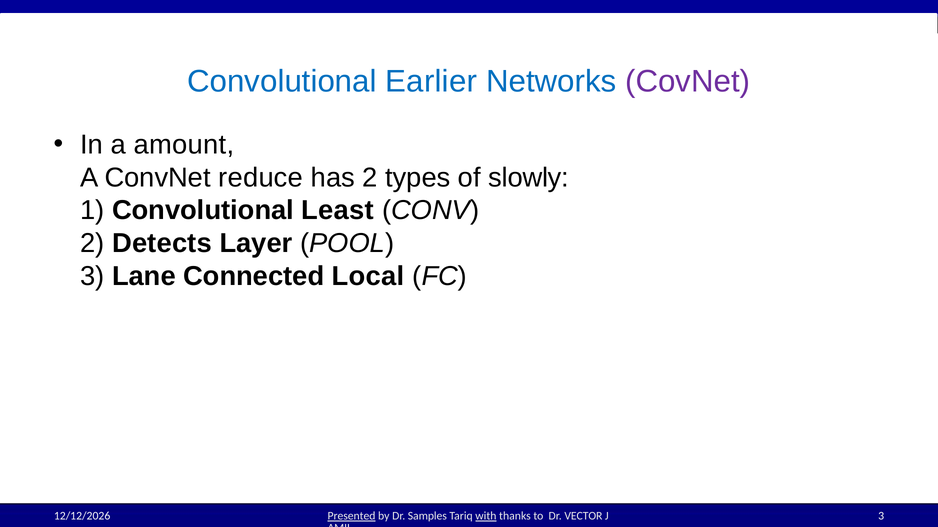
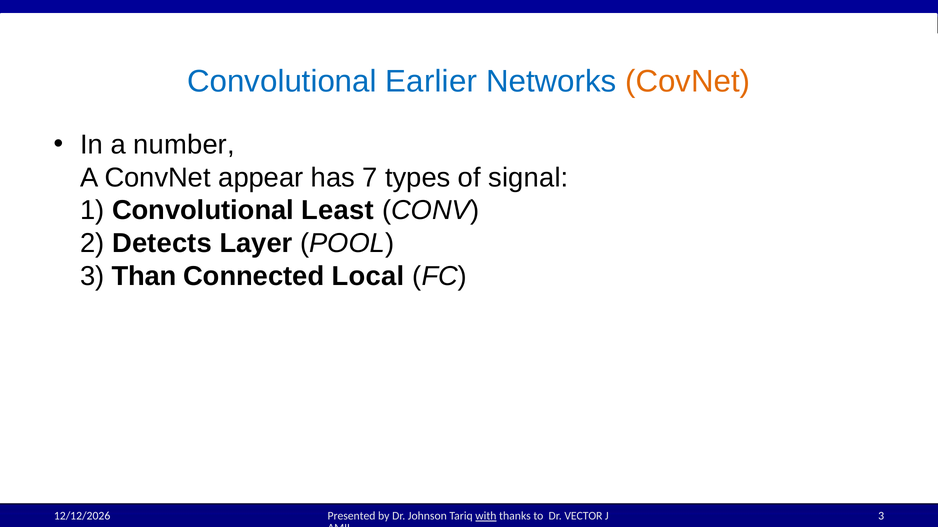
CovNet colour: purple -> orange
amount: amount -> number
reduce: reduce -> appear
has 2: 2 -> 7
slowly: slowly -> signal
Lane: Lane -> Than
Presented underline: present -> none
Samples: Samples -> Johnson
